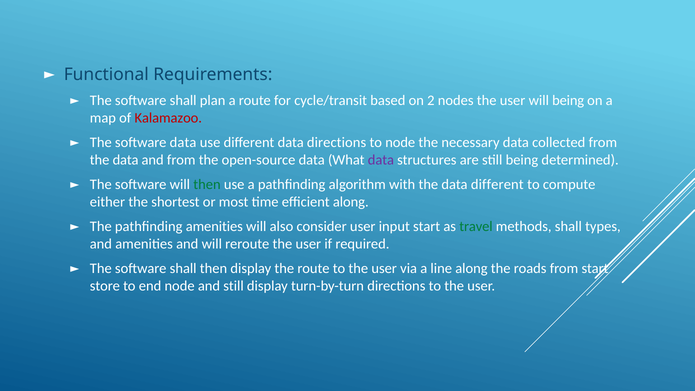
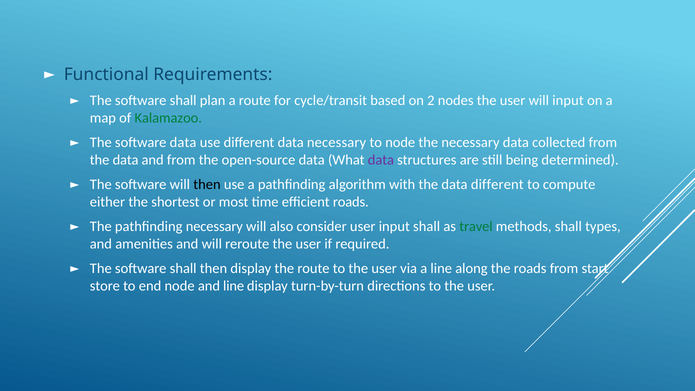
will being: being -> input
Kalamazoo colour: red -> green
data directions: directions -> necessary
then at (207, 185) colour: green -> black
efficient along: along -> roads
pathfinding amenities: amenities -> necessary
input start: start -> shall
and still: still -> line
